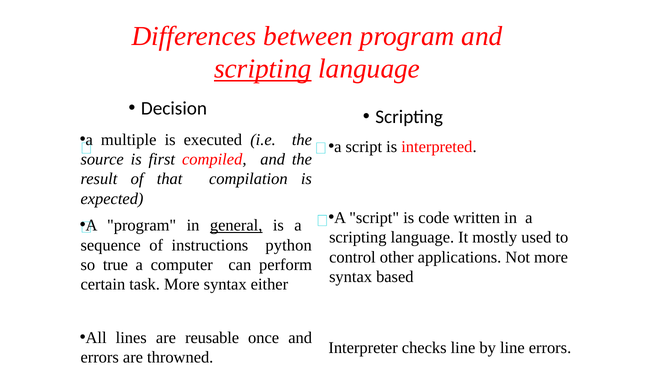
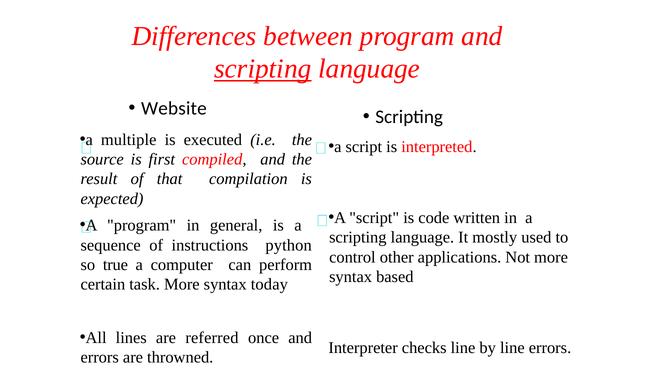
Decision: Decision -> Website
general underline: present -> none
either: either -> today
reusable: reusable -> referred
